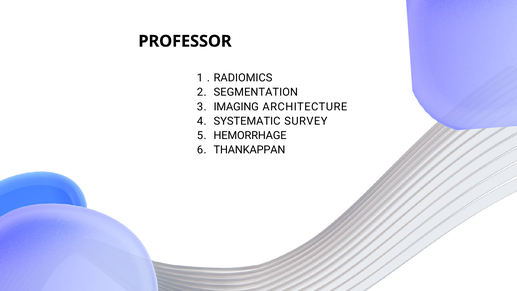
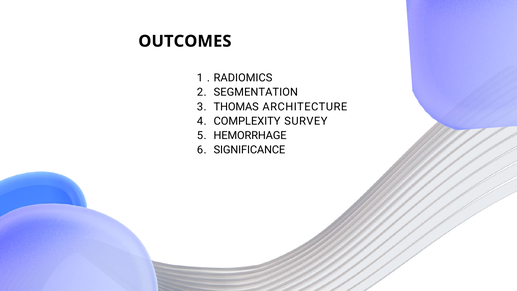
PROFESSOR: PROFESSOR -> OUTCOMES
IMAGING: IMAGING -> THOMAS
SYSTEMATIC: SYSTEMATIC -> COMPLEXITY
THANKAPPAN: THANKAPPAN -> SIGNIFICANCE
